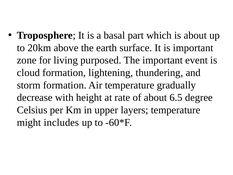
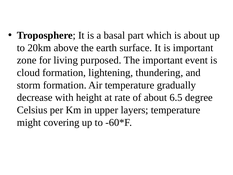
includes: includes -> covering
